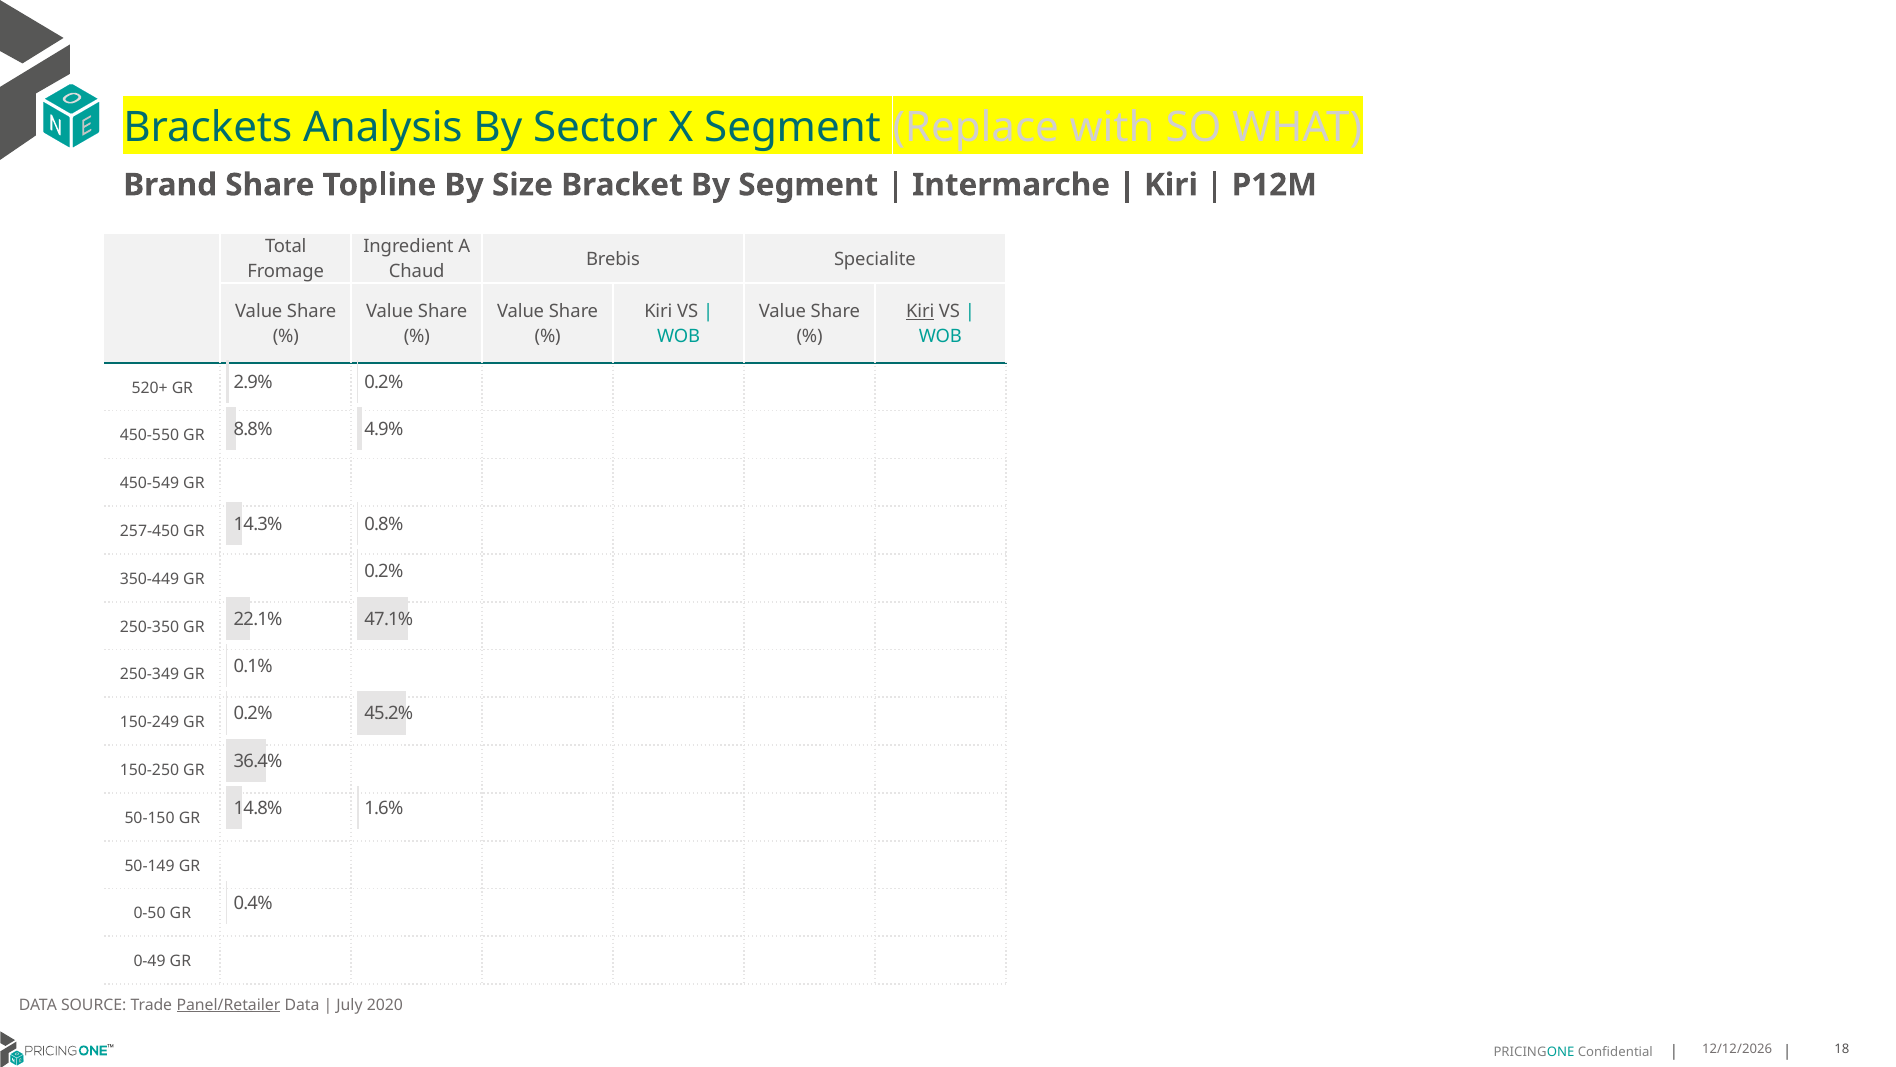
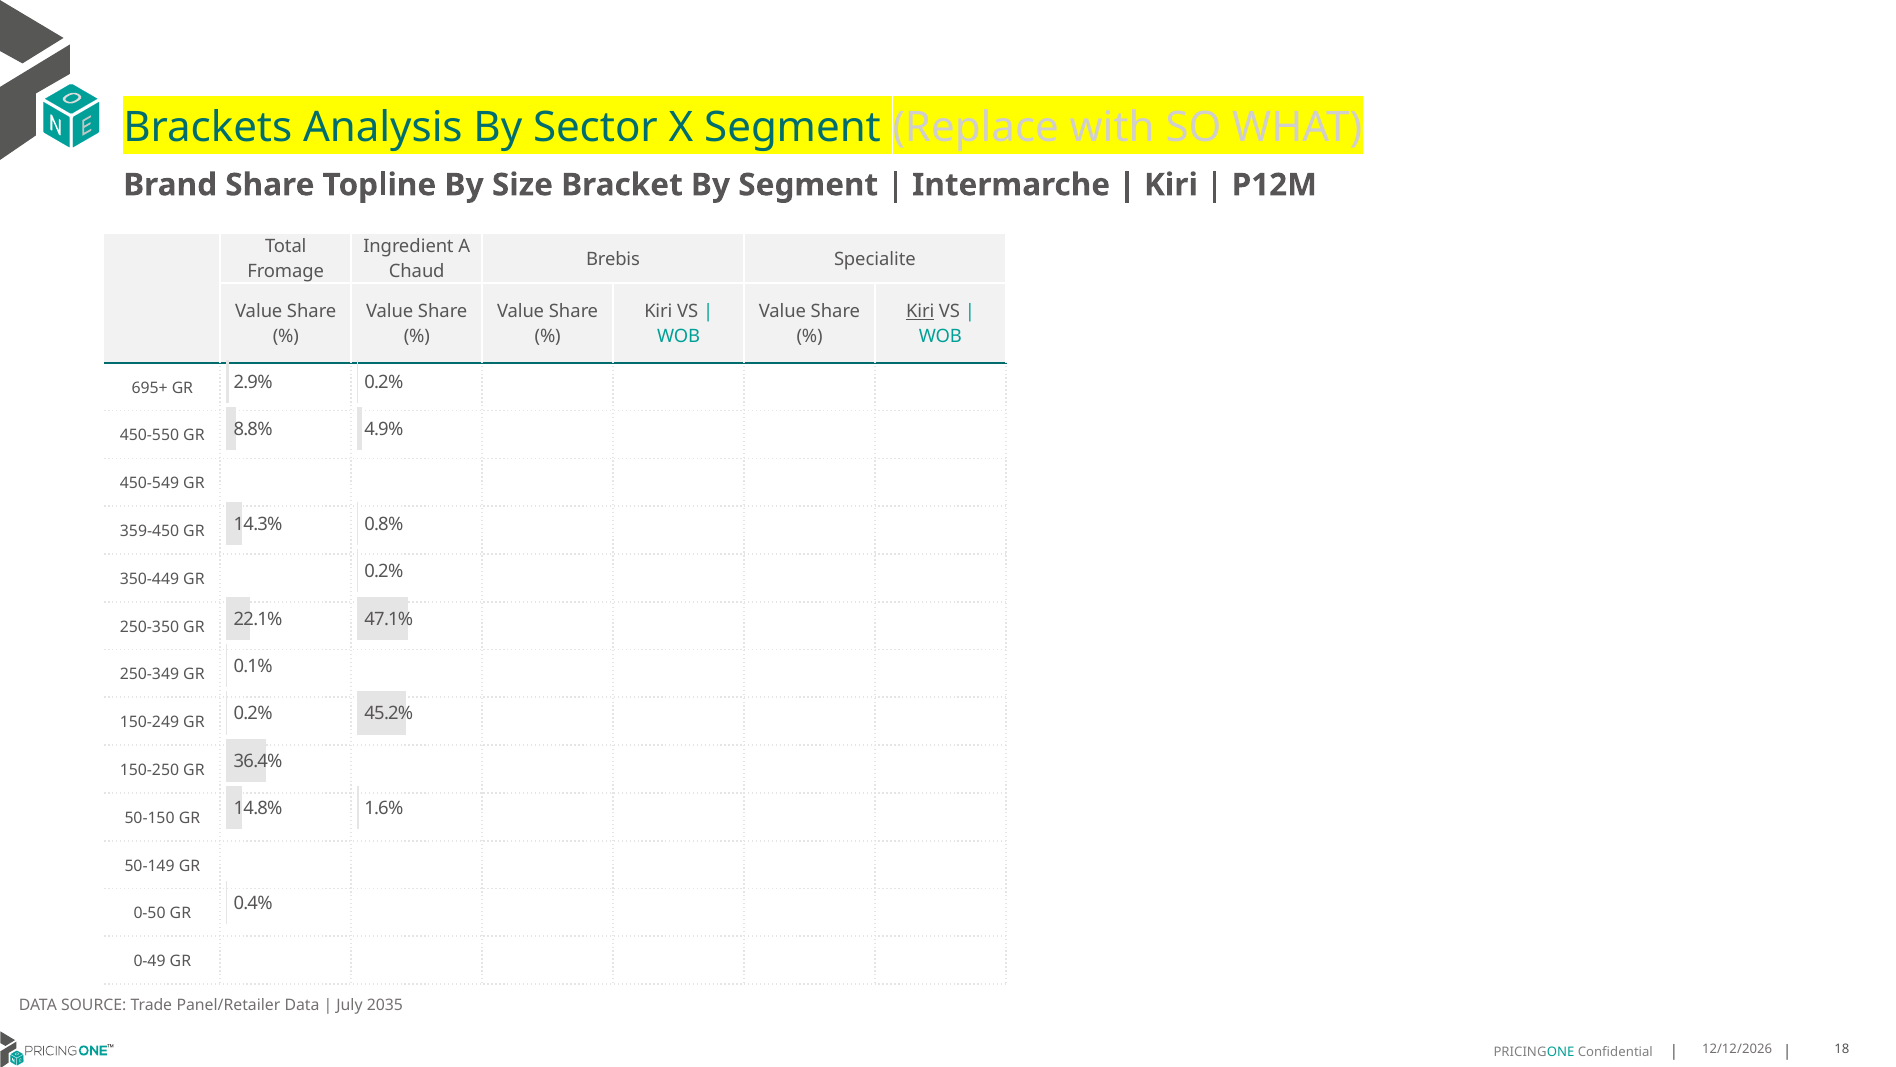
520+: 520+ -> 695+
257-450: 257-450 -> 359-450
Panel/Retailer underline: present -> none
2020: 2020 -> 2035
